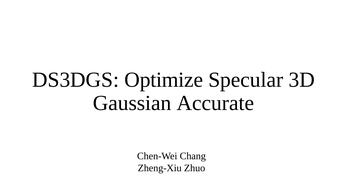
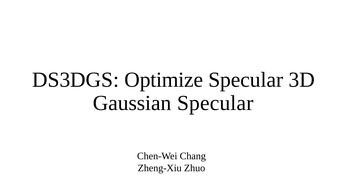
Gaussian Accurate: Accurate -> Specular
